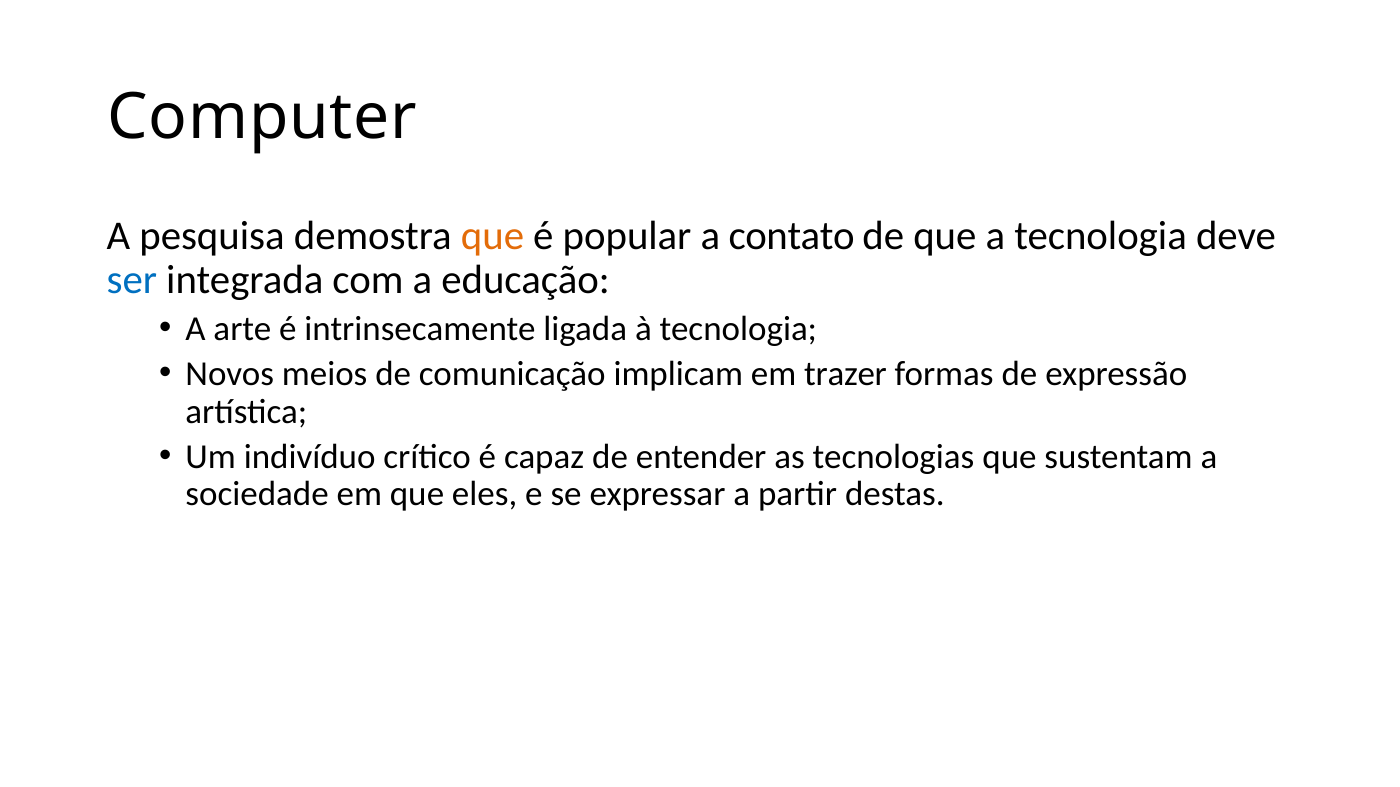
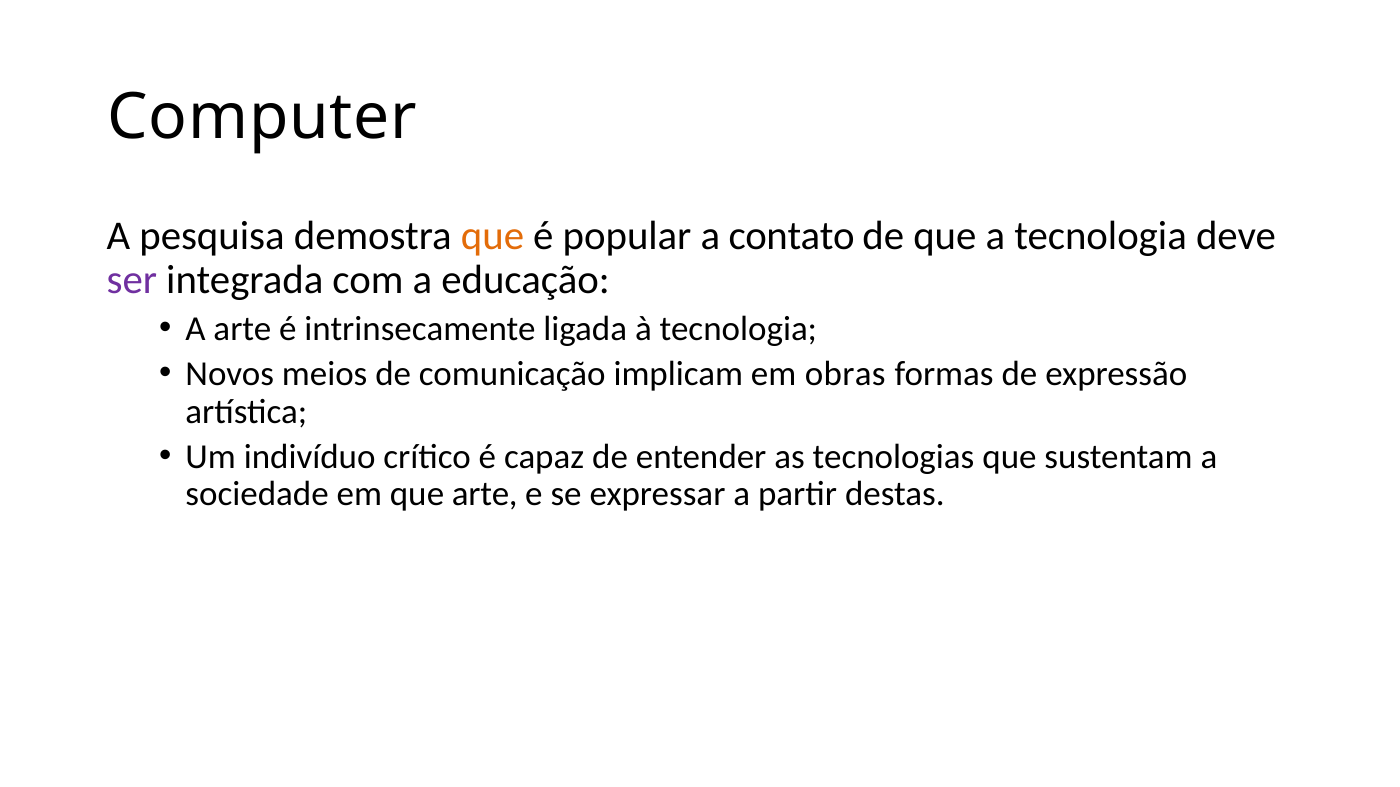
ser colour: blue -> purple
trazer: trazer -> obras
que eles: eles -> arte
